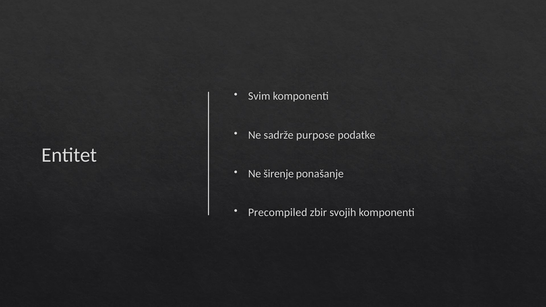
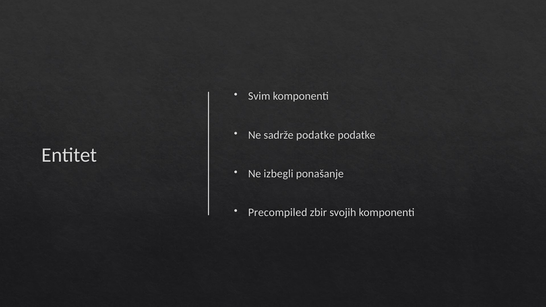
sadrže purpose: purpose -> podatke
širenje: širenje -> izbegli
